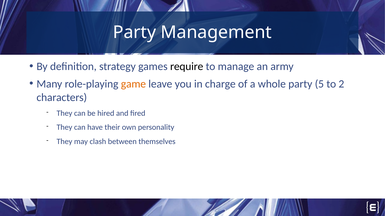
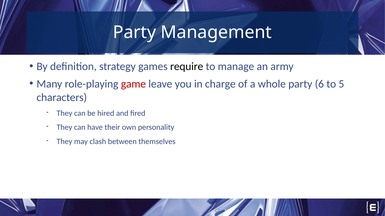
game colour: orange -> red
5: 5 -> 6
2: 2 -> 5
